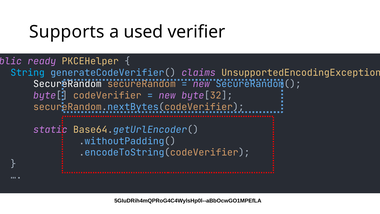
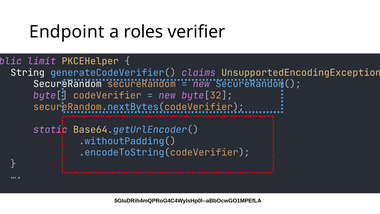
Supports: Supports -> Endpoint
used: used -> roles
ready: ready -> limit
String colour: light blue -> white
